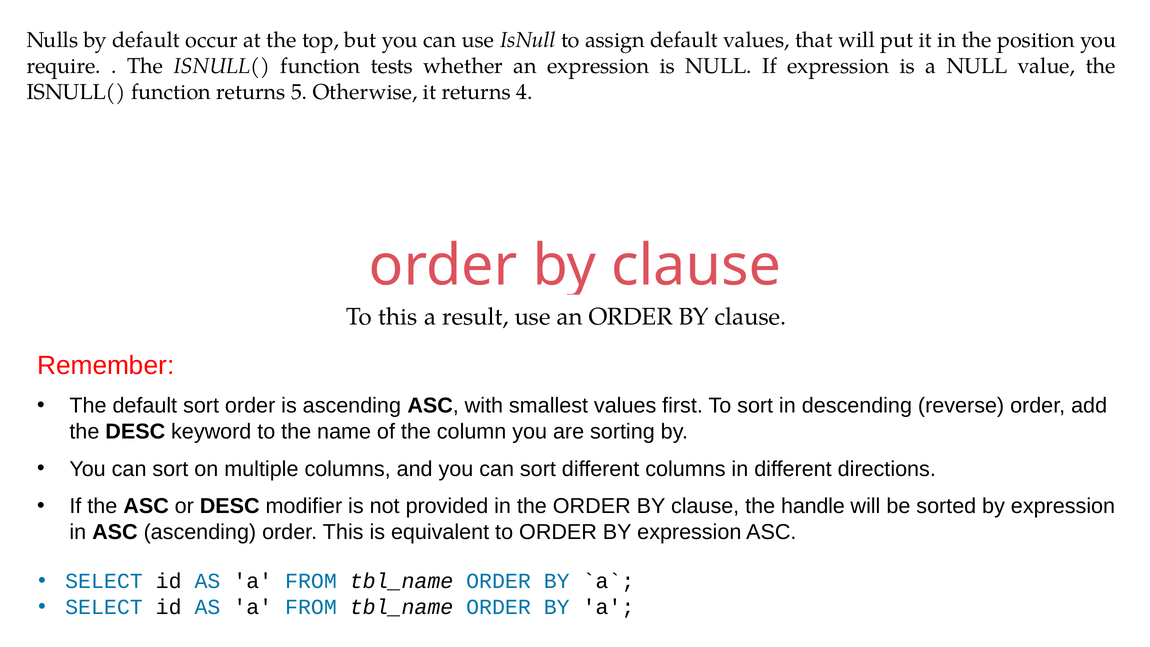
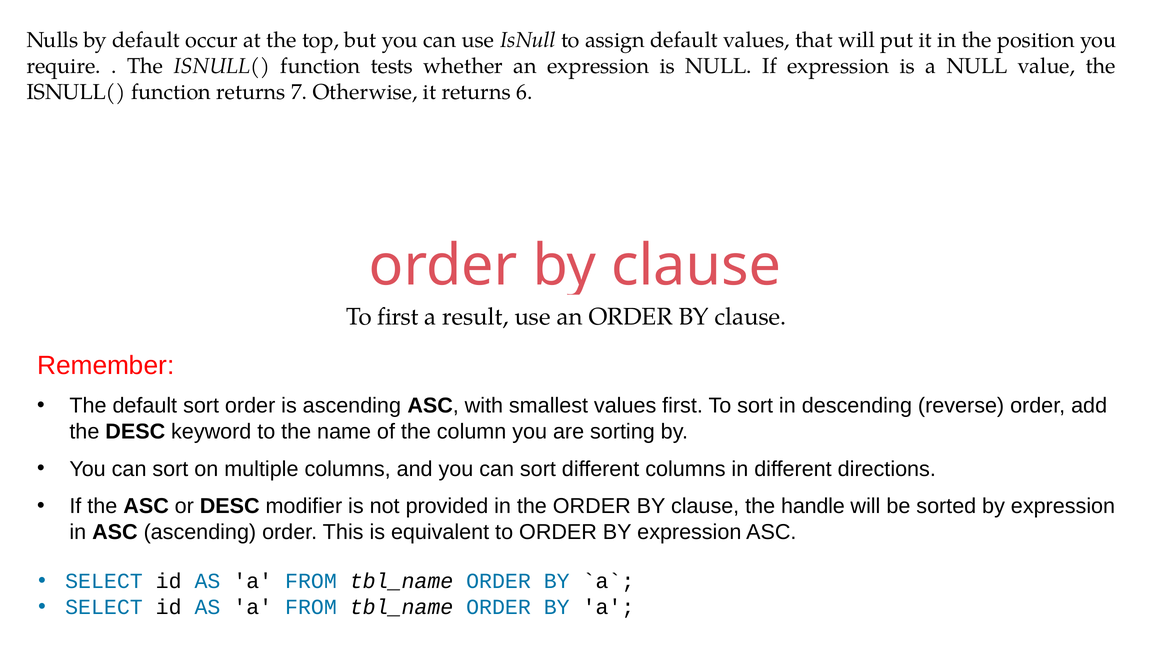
5: 5 -> 7
4: 4 -> 6
To this: this -> first
